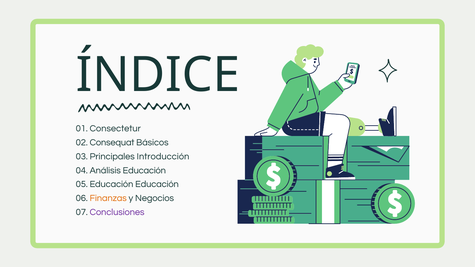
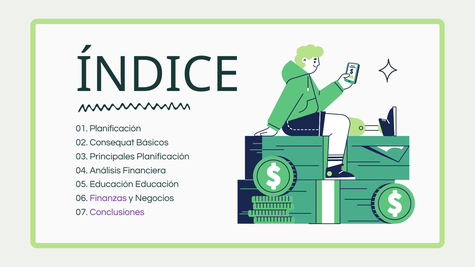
01 Consectetur: Consectetur -> Planificación
Principales Introducción: Introducción -> Planificación
Análisis Educación: Educación -> Financiera
Finanzas colour: orange -> purple
